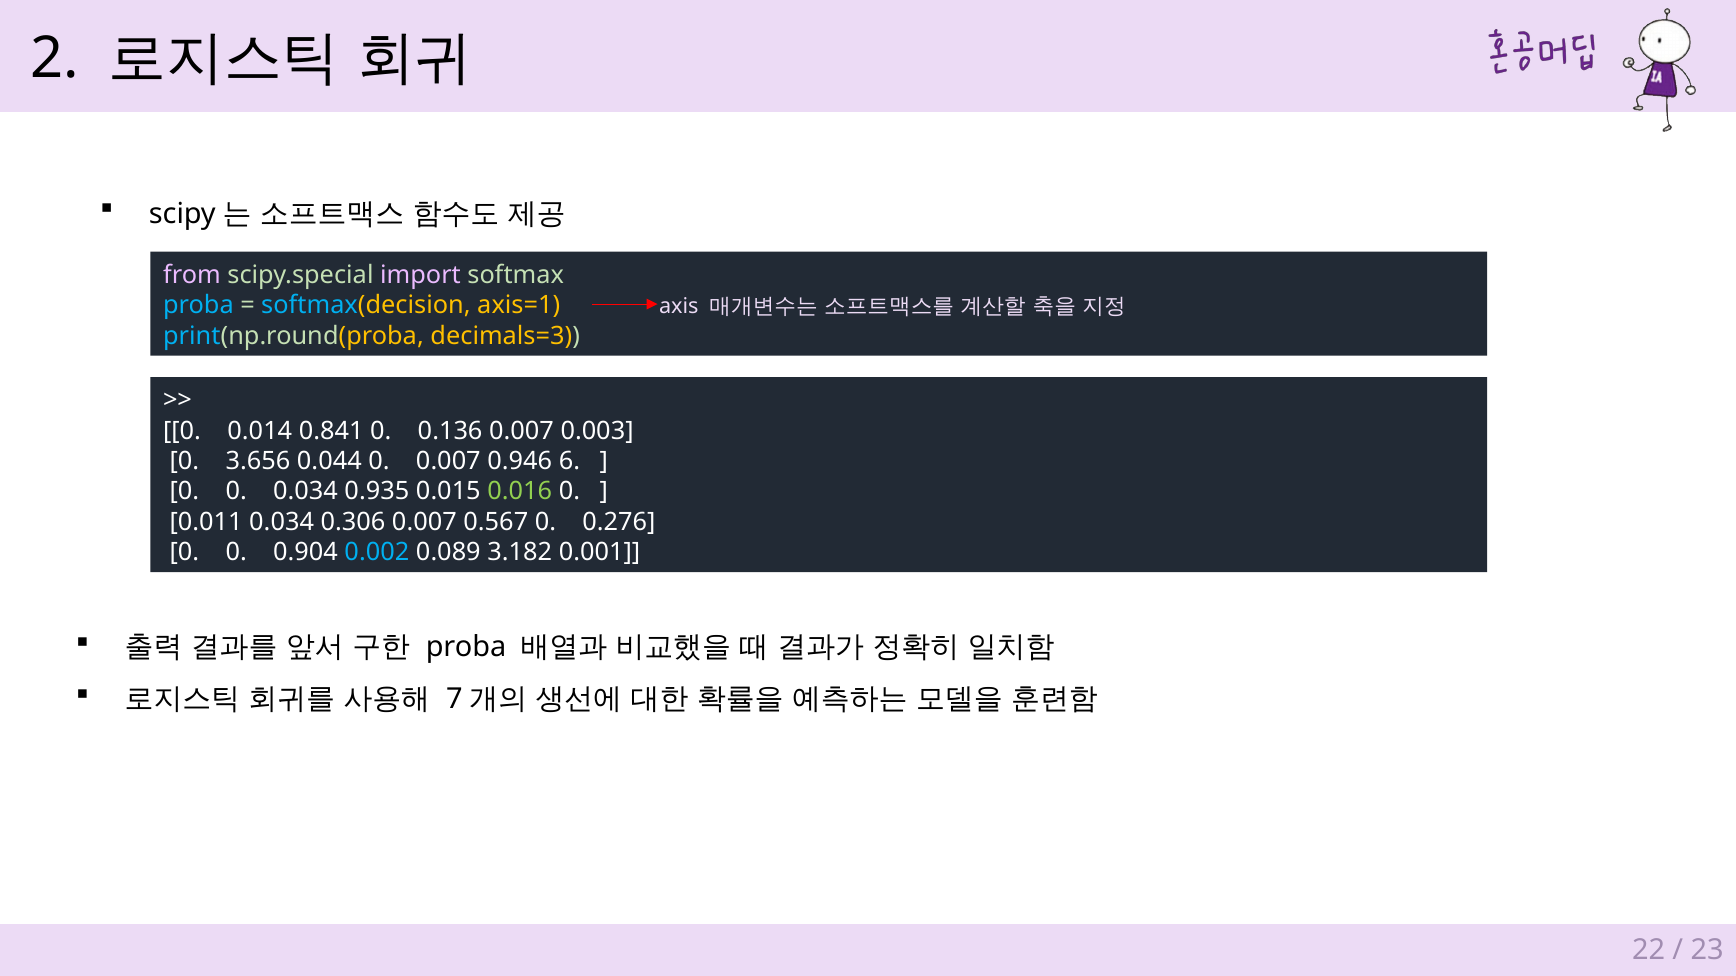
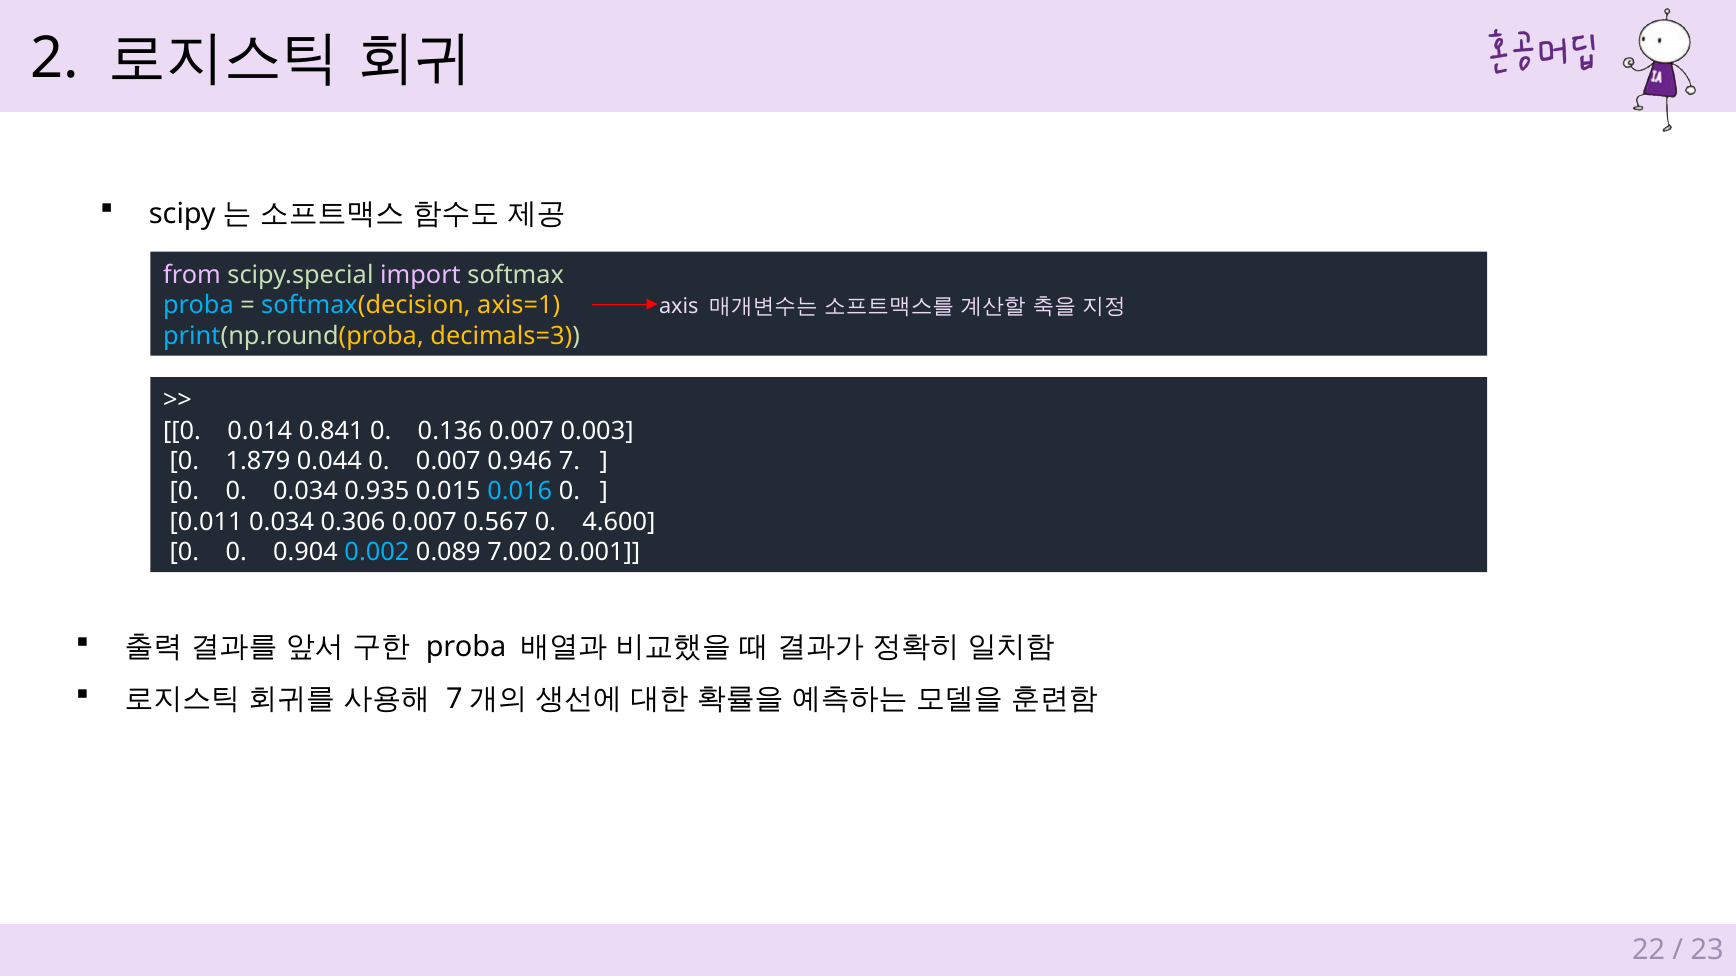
3.656: 3.656 -> 1.879
6: 6 -> 7
0.016 colour: light green -> light blue
0.276: 0.276 -> 4.600
3.182: 3.182 -> 7.002
